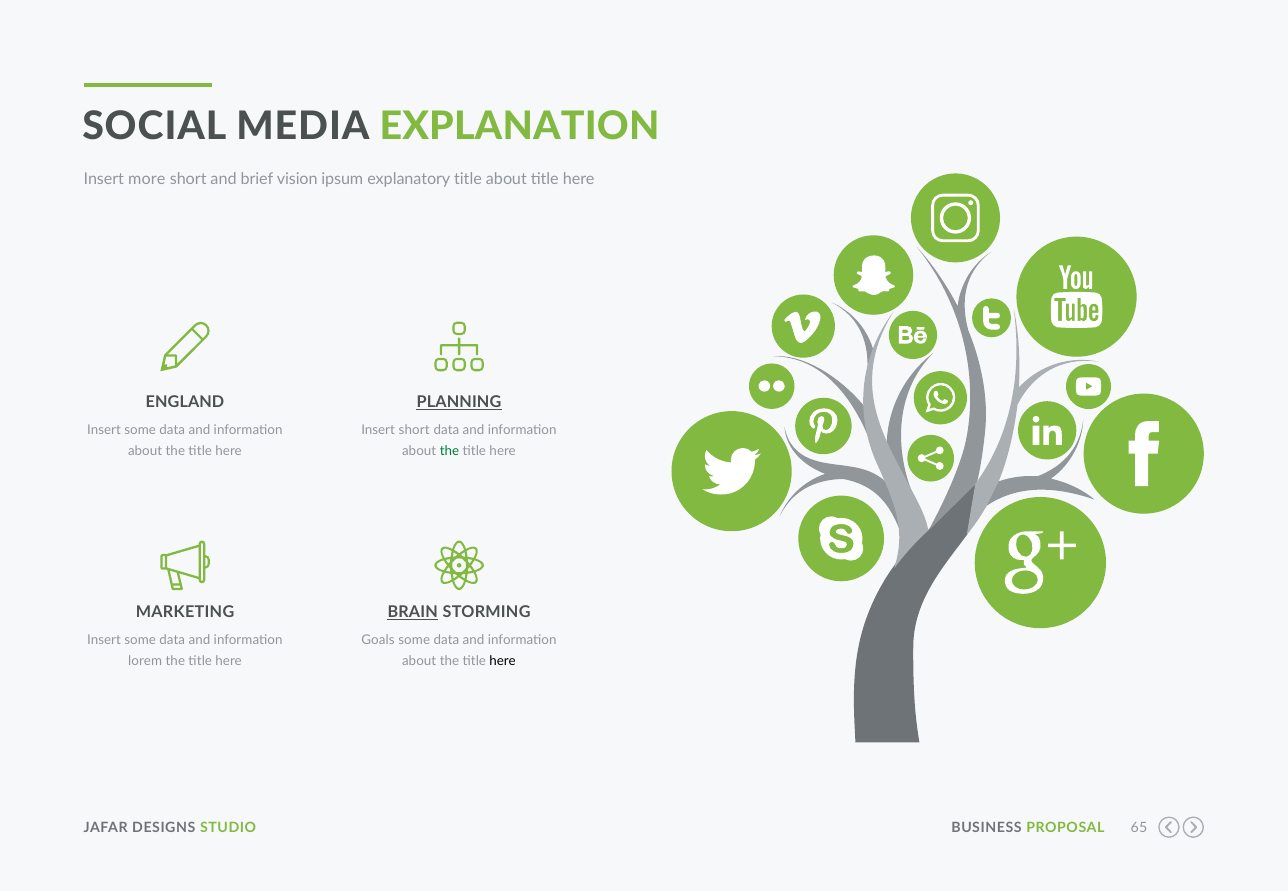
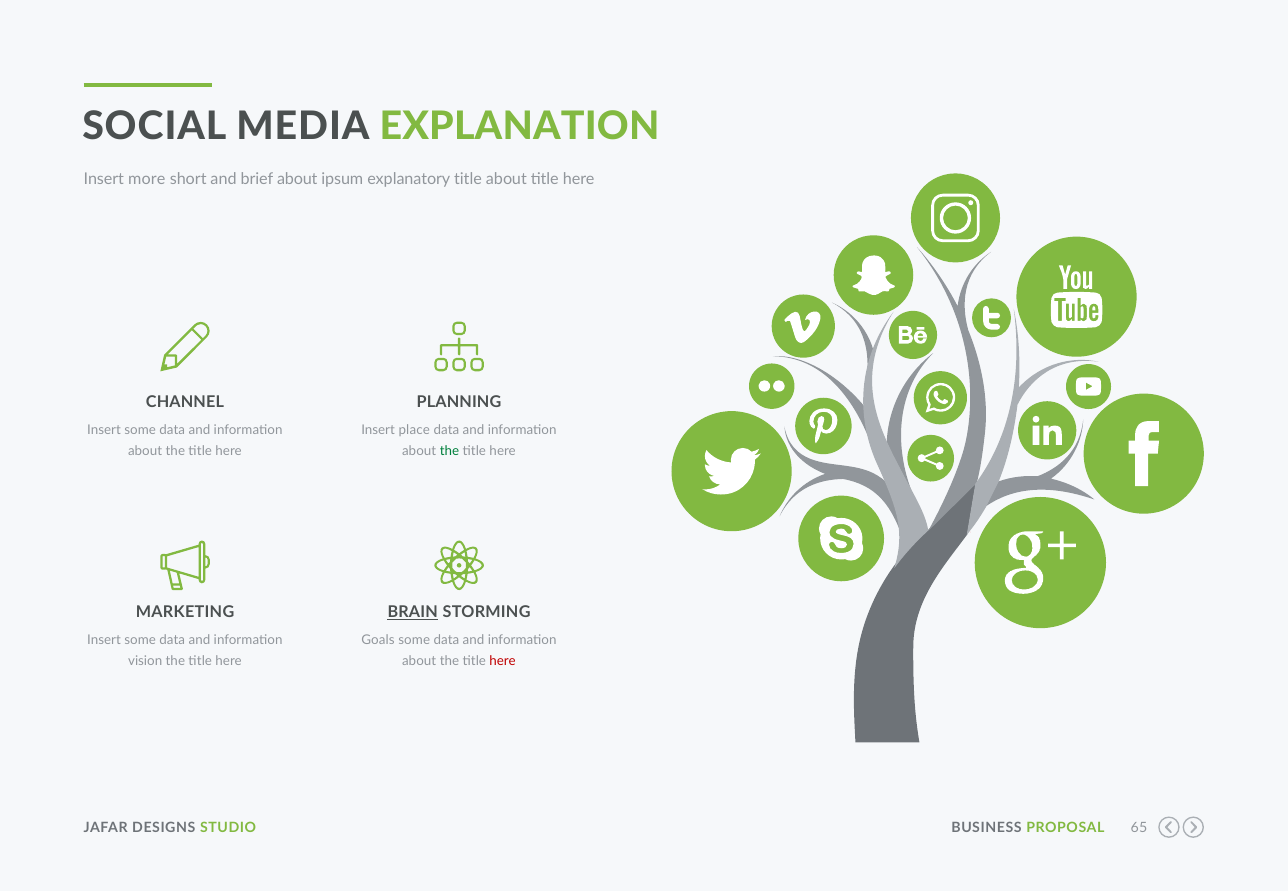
brief vision: vision -> about
ENGLAND: ENGLAND -> CHANNEL
PLANNING underline: present -> none
Insert short: short -> place
lorem: lorem -> vision
here at (503, 661) colour: black -> red
